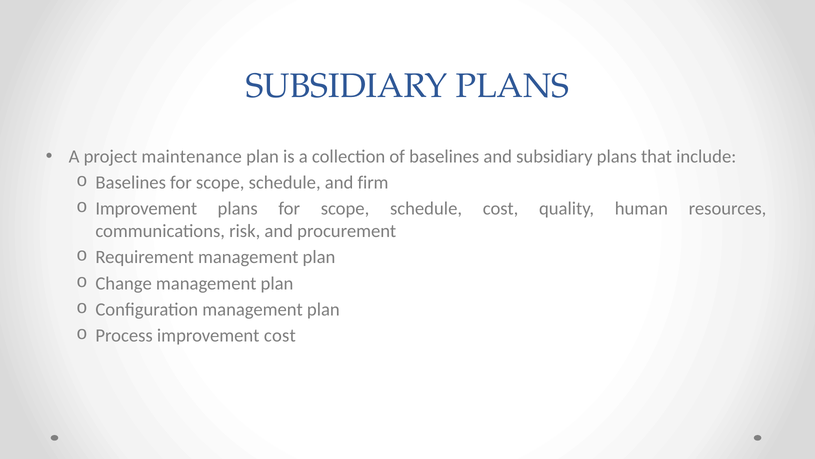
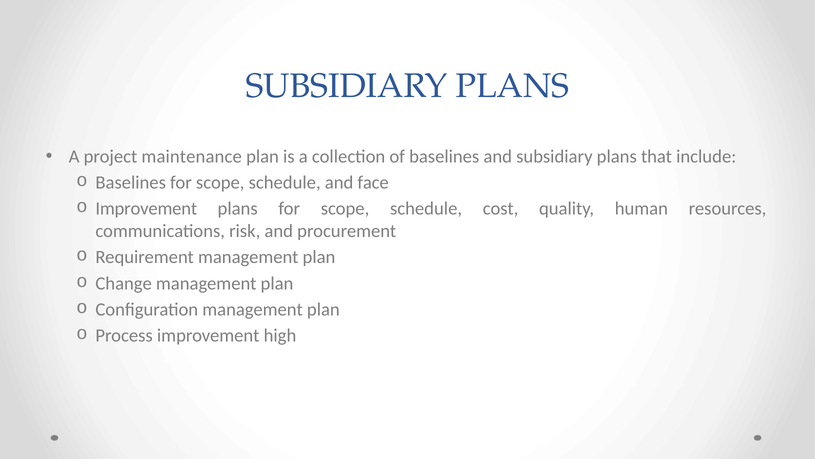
firm: firm -> face
improvement cost: cost -> high
